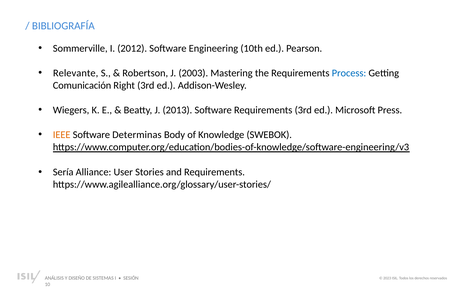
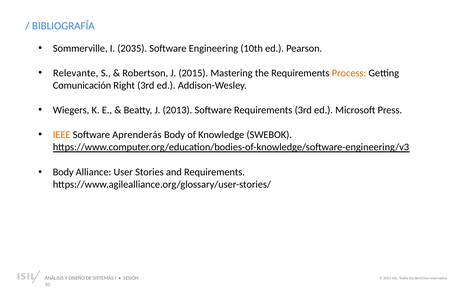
2012: 2012 -> 2035
2003: 2003 -> 2015
Process colour: blue -> orange
Determinas: Determinas -> Aprenderás
Sería at (63, 172): Sería -> Body
